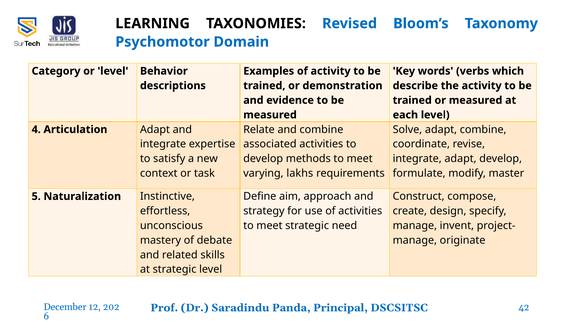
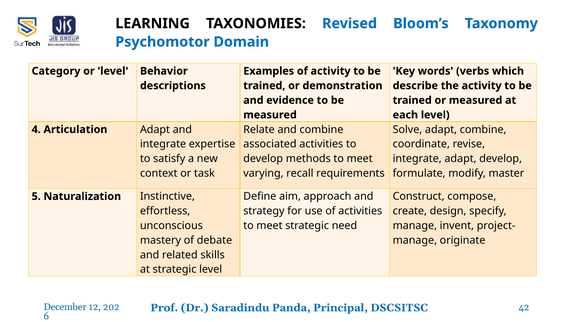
lakhs: lakhs -> recall
